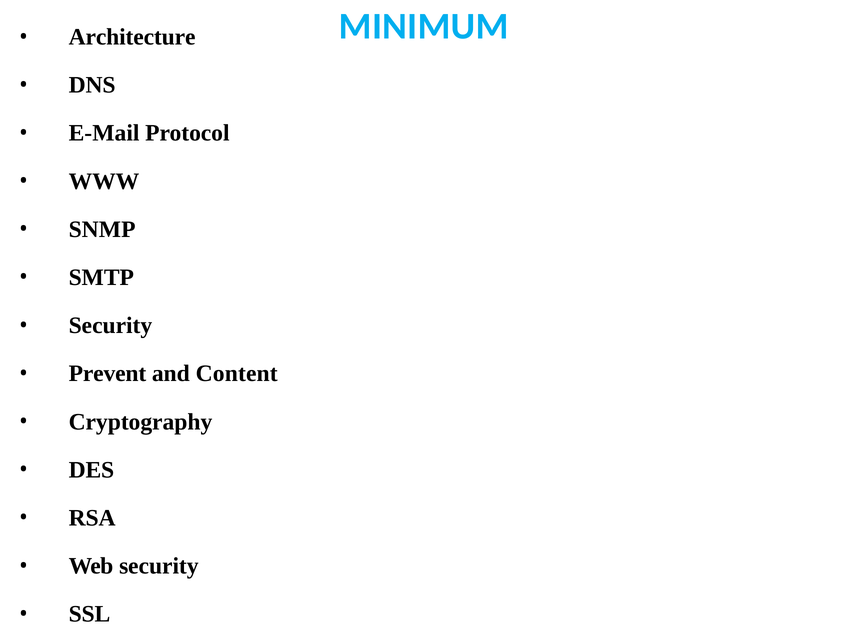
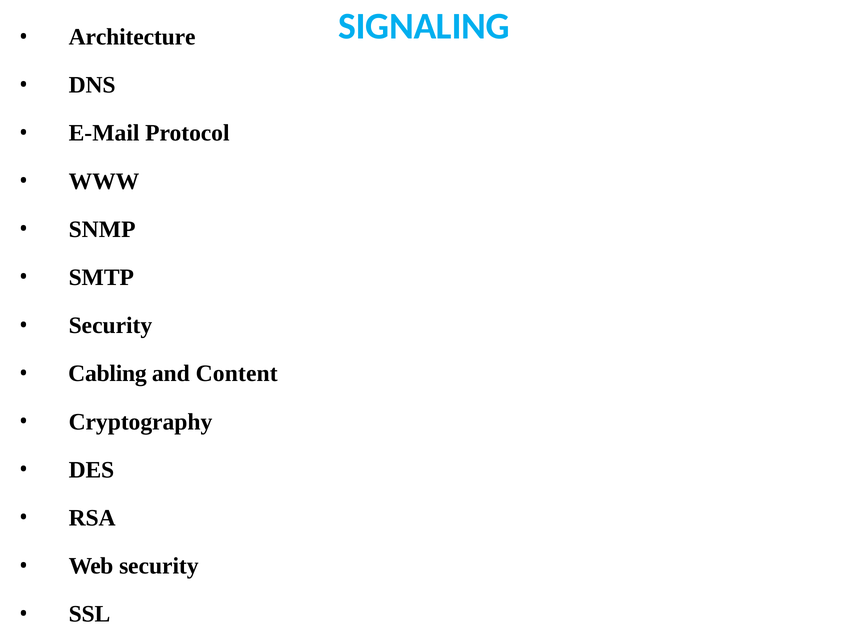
MINIMUM: MINIMUM -> SIGNALING
Prevent: Prevent -> Cabling
